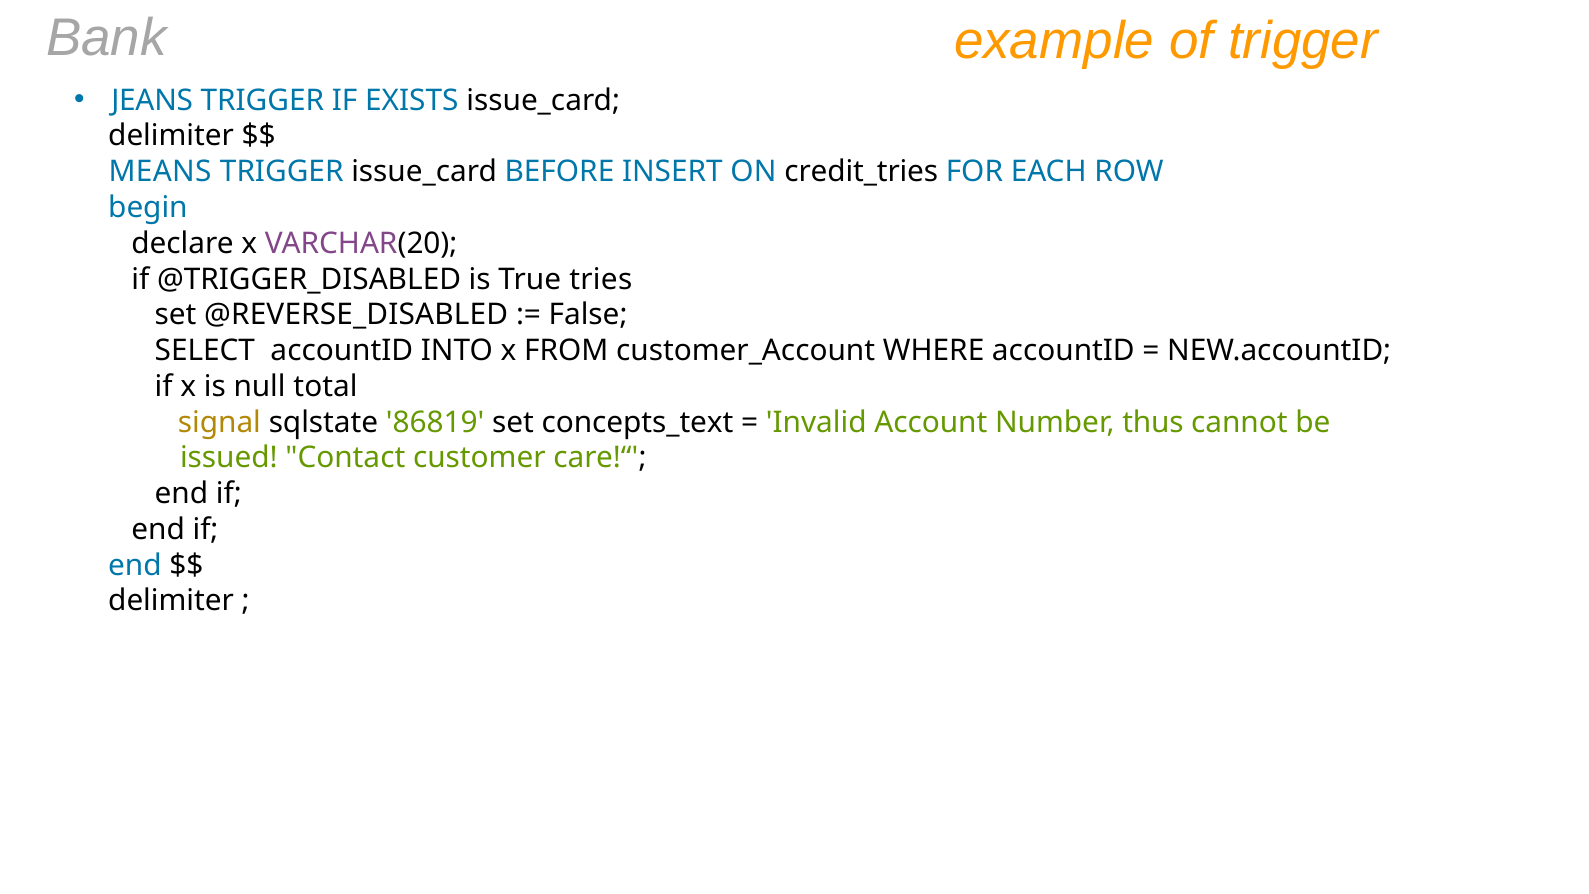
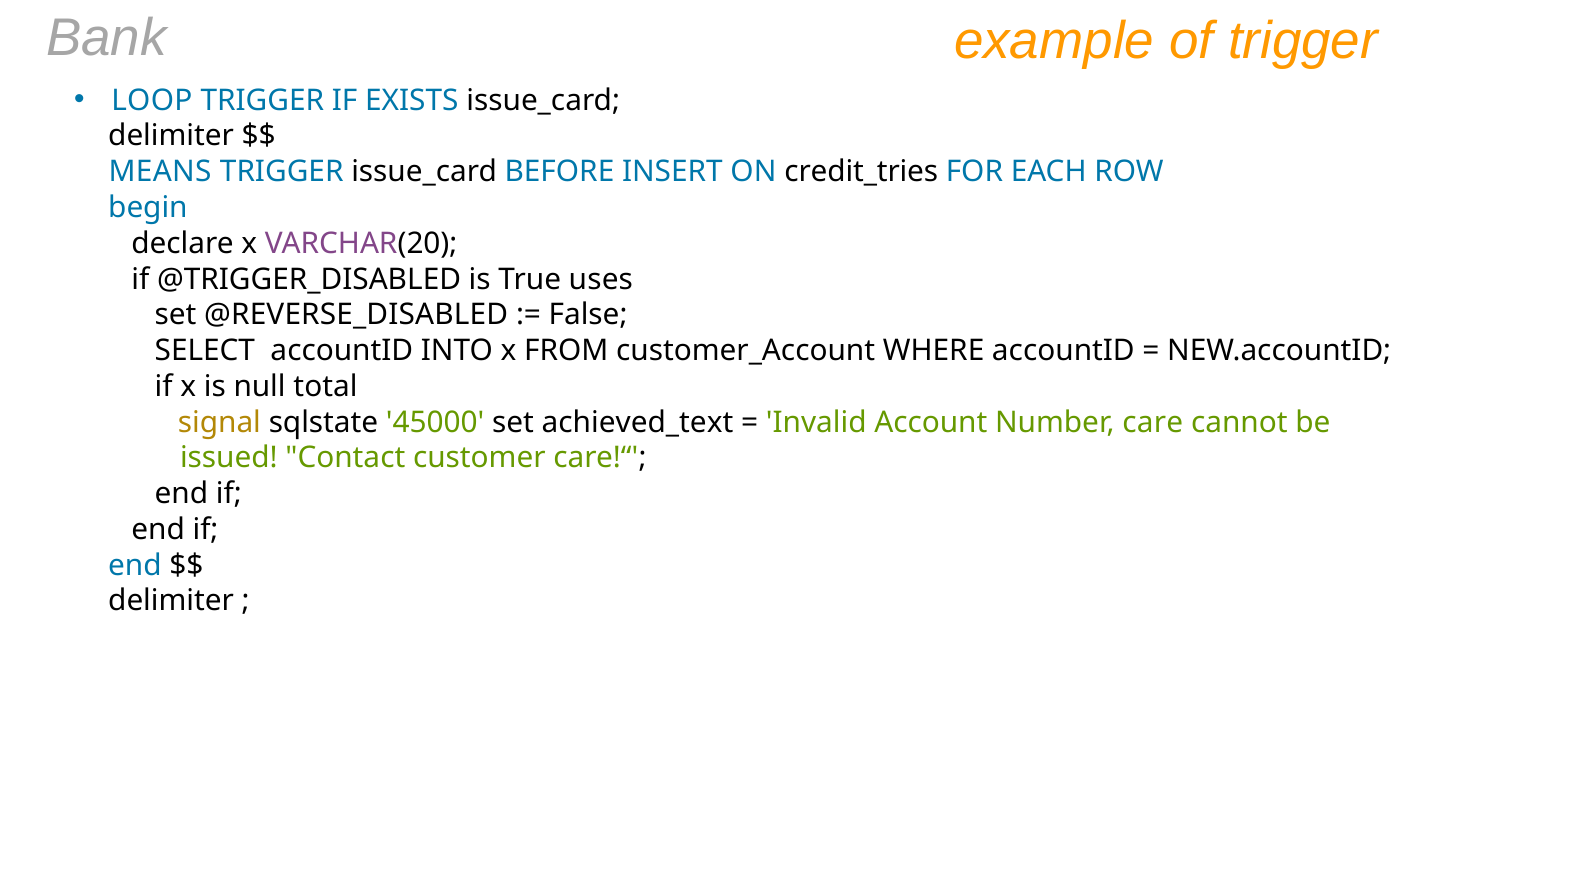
JEANS: JEANS -> LOOP
tries: tries -> uses
86819: 86819 -> 45000
concepts_text: concepts_text -> achieved_text
thus: thus -> care
